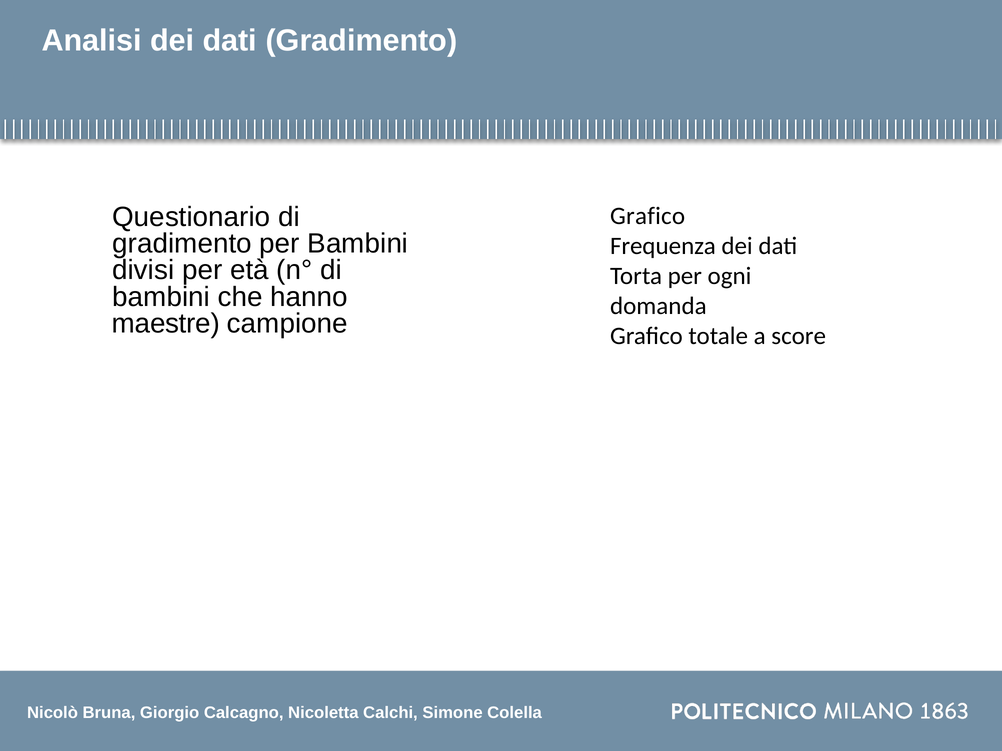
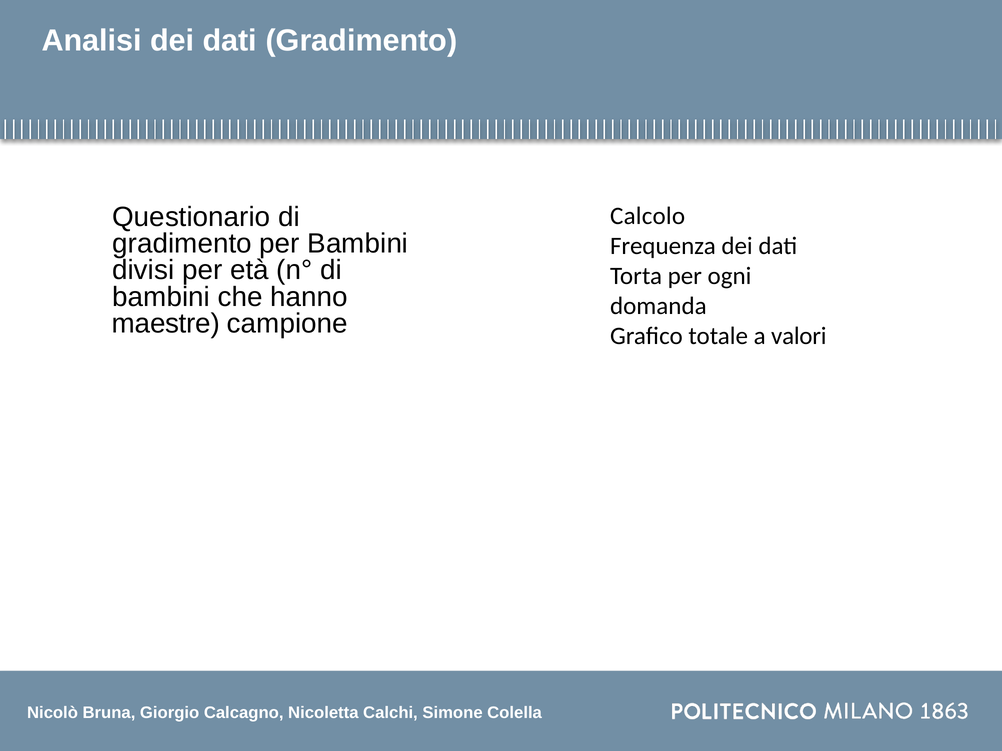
Grafico at (648, 216): Grafico -> Calcolo
score: score -> valori
